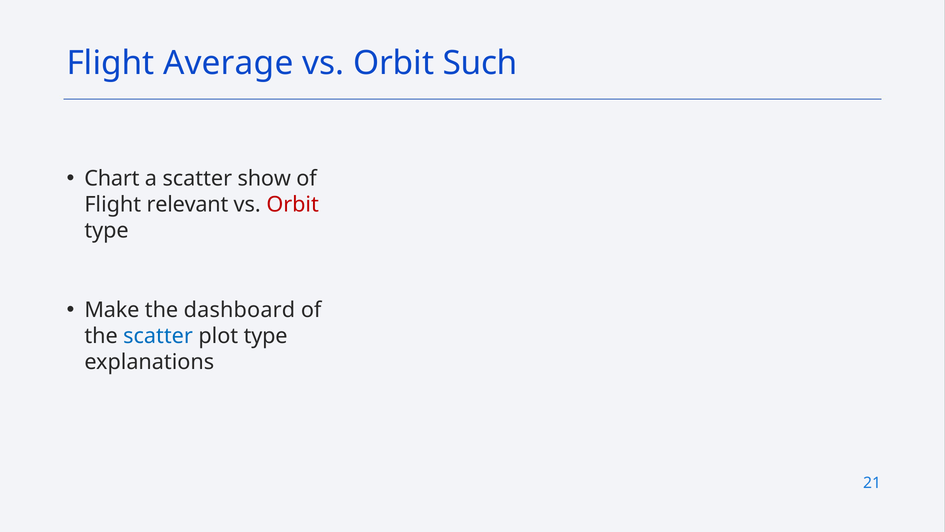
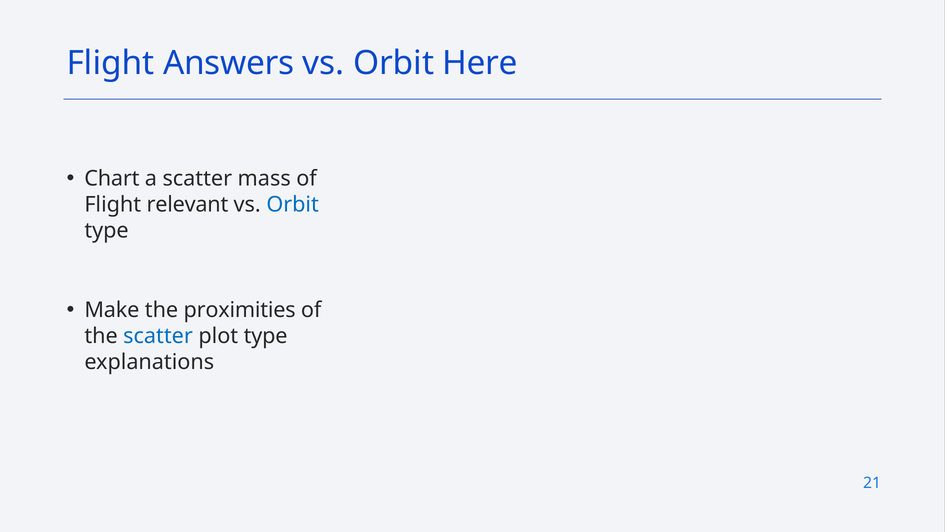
Average: Average -> Answers
Such: Such -> Here
show: show -> mass
Orbit at (293, 204) colour: red -> blue
dashboard: dashboard -> proximities
